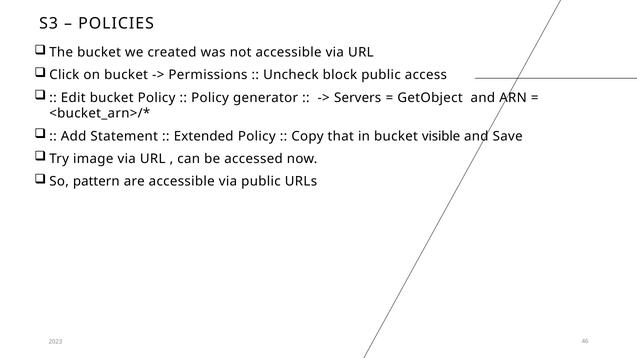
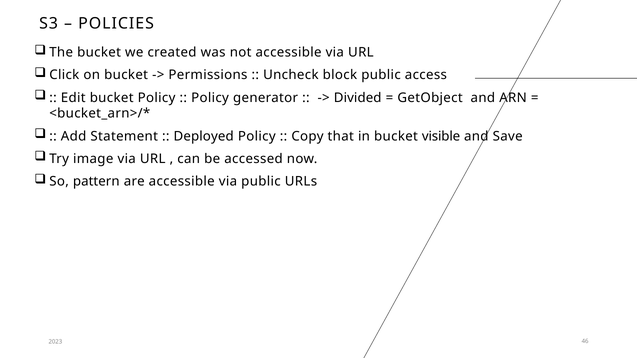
Servers: Servers -> Divided
Extended: Extended -> Deployed
